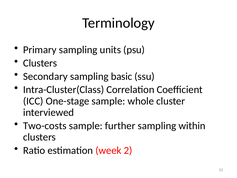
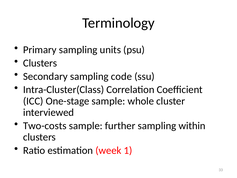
basic: basic -> code
2: 2 -> 1
